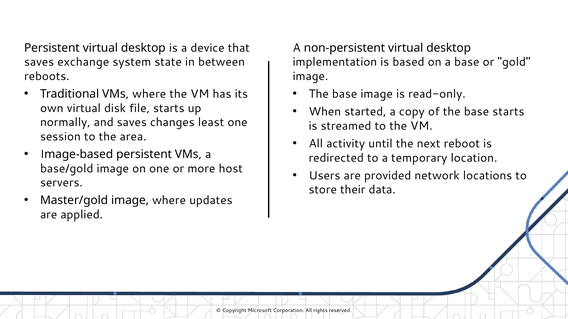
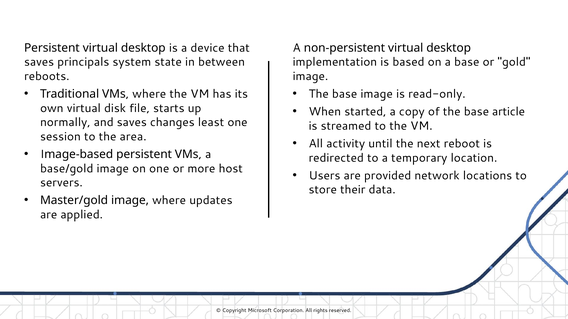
exchange: exchange -> principals
base starts: starts -> article
